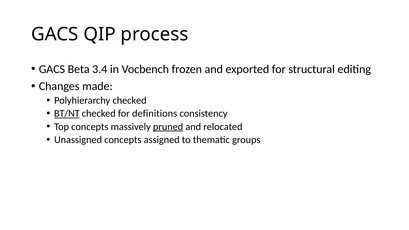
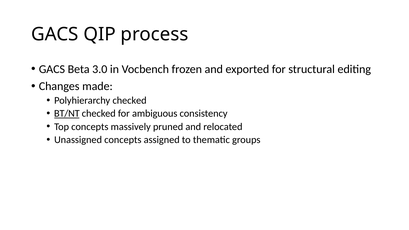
3.4: 3.4 -> 3.0
definitions: definitions -> ambiguous
pruned underline: present -> none
